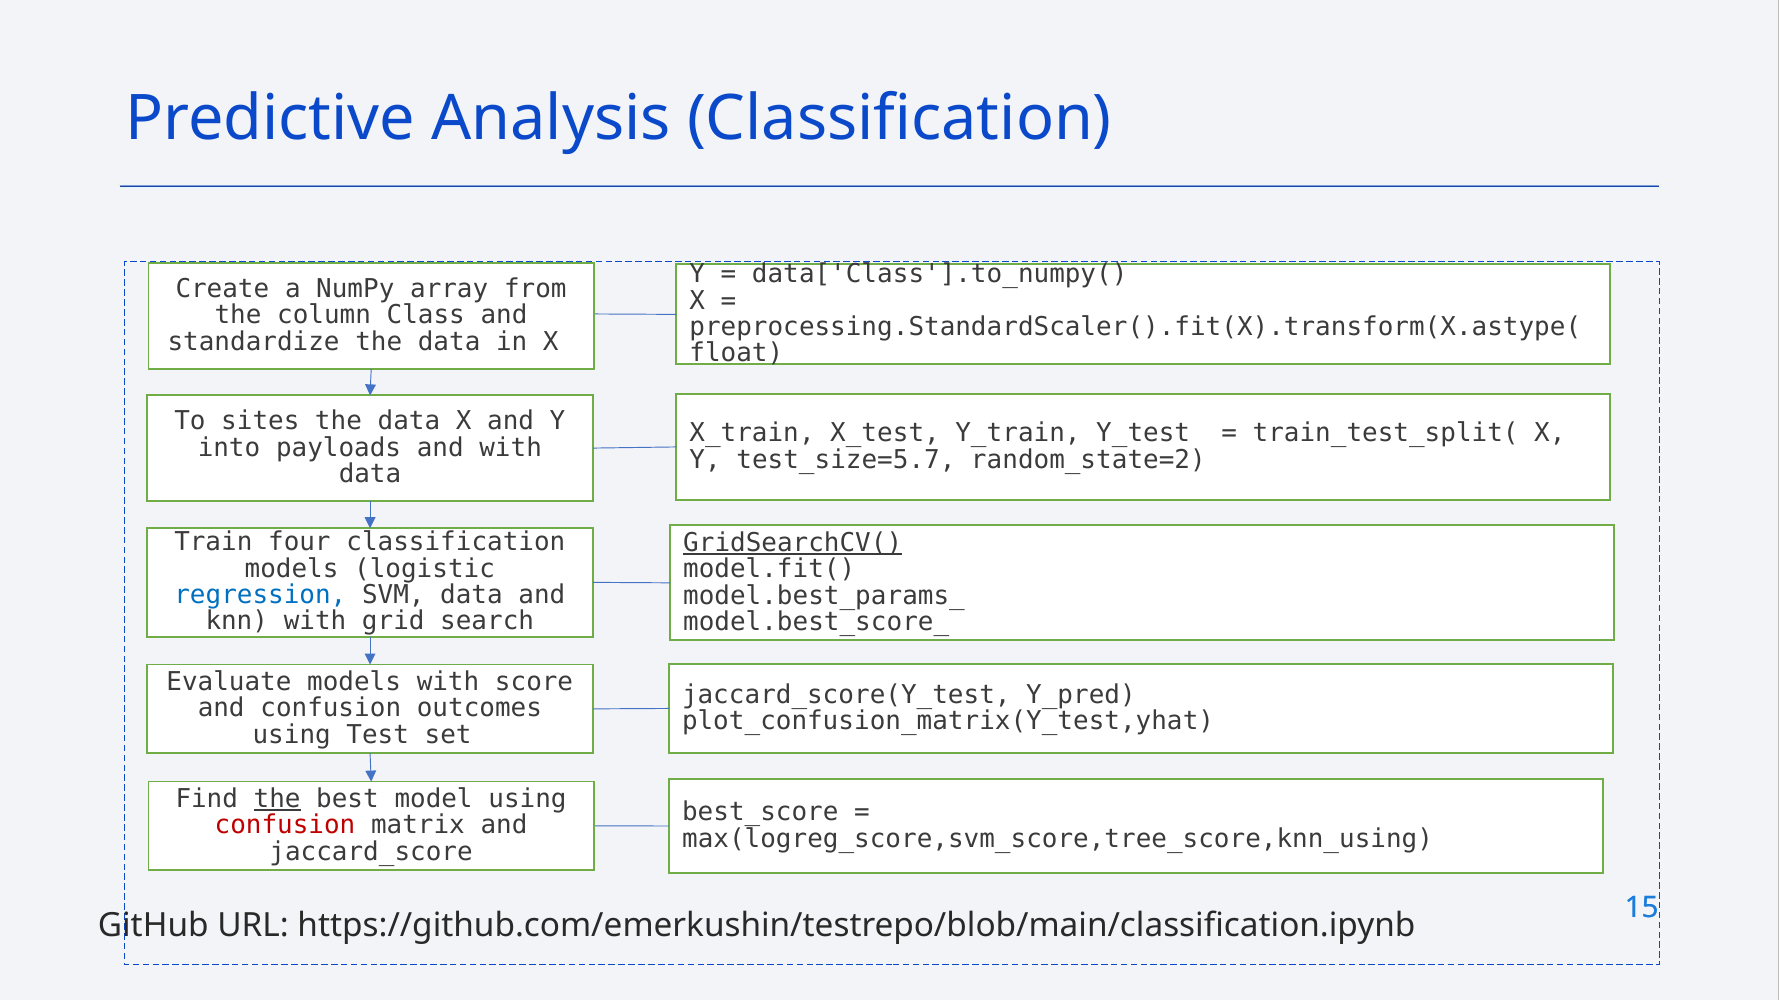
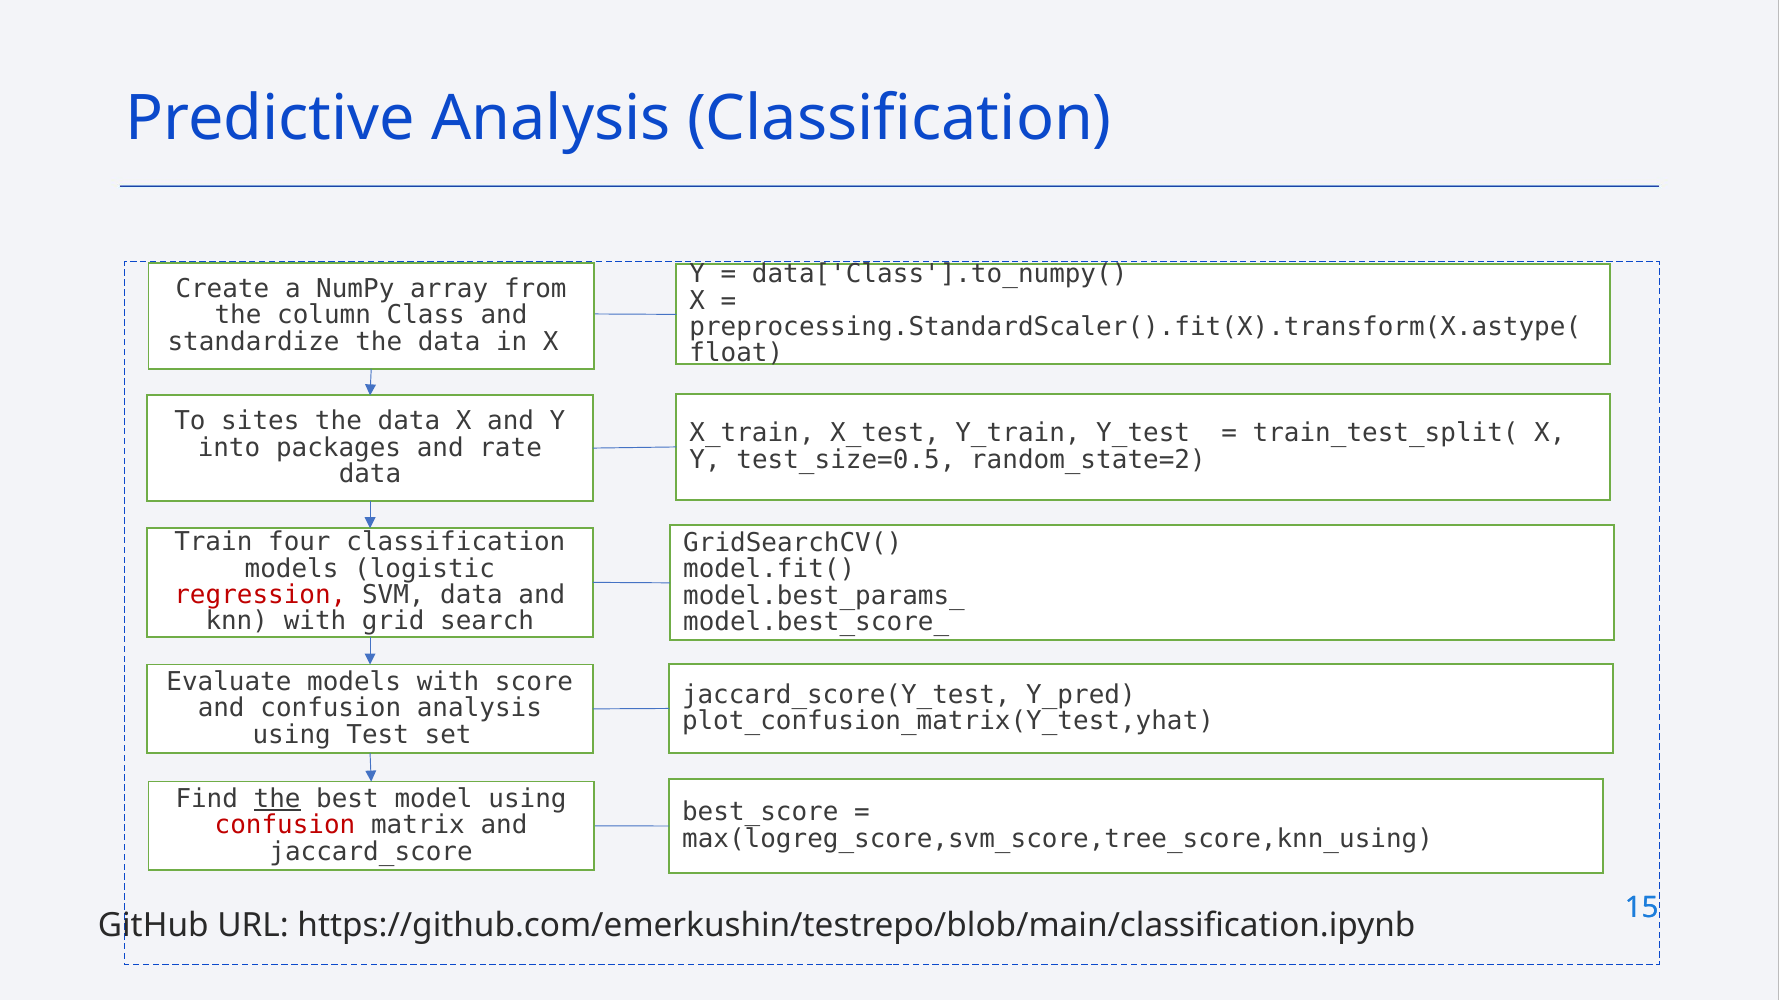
payloads: payloads -> packages
and with: with -> rate
test_size=5.7: test_size=5.7 -> test_size=0.5
GridSearchCV( underline: present -> none
regression colour: blue -> red
confusion outcomes: outcomes -> analysis
